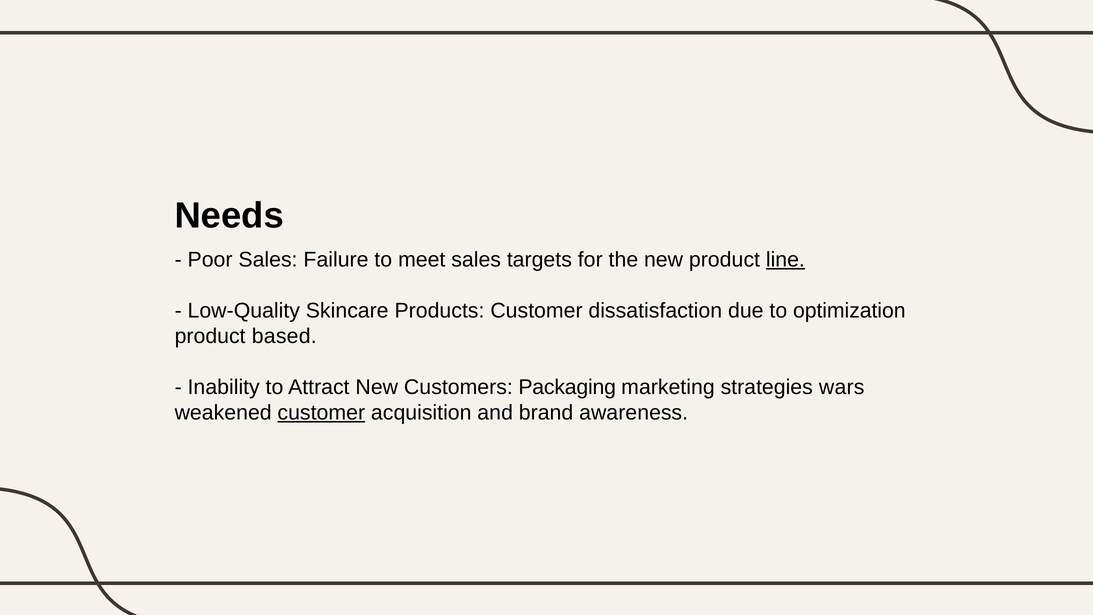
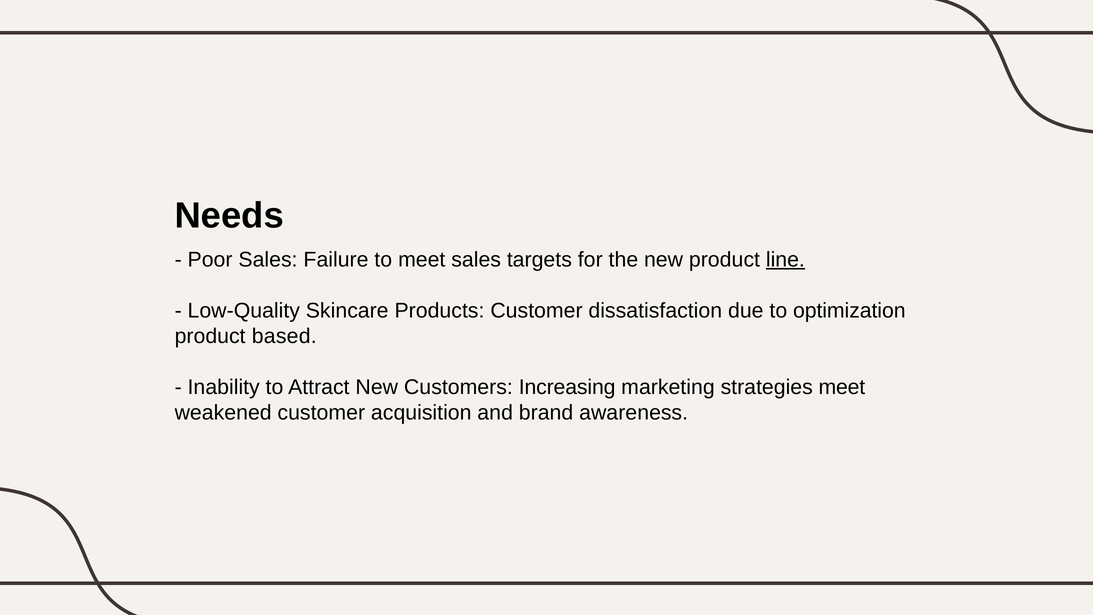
Packaging: Packaging -> Increasing
strategies wars: wars -> meet
customer at (321, 413) underline: present -> none
